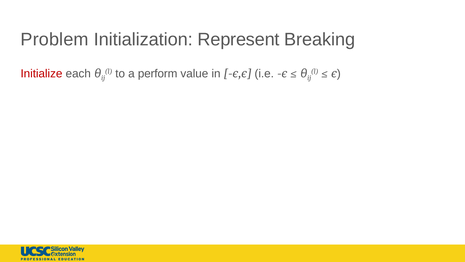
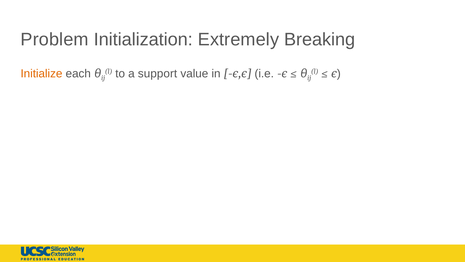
Represent: Represent -> Extremely
Initialize colour: red -> orange
perform: perform -> support
